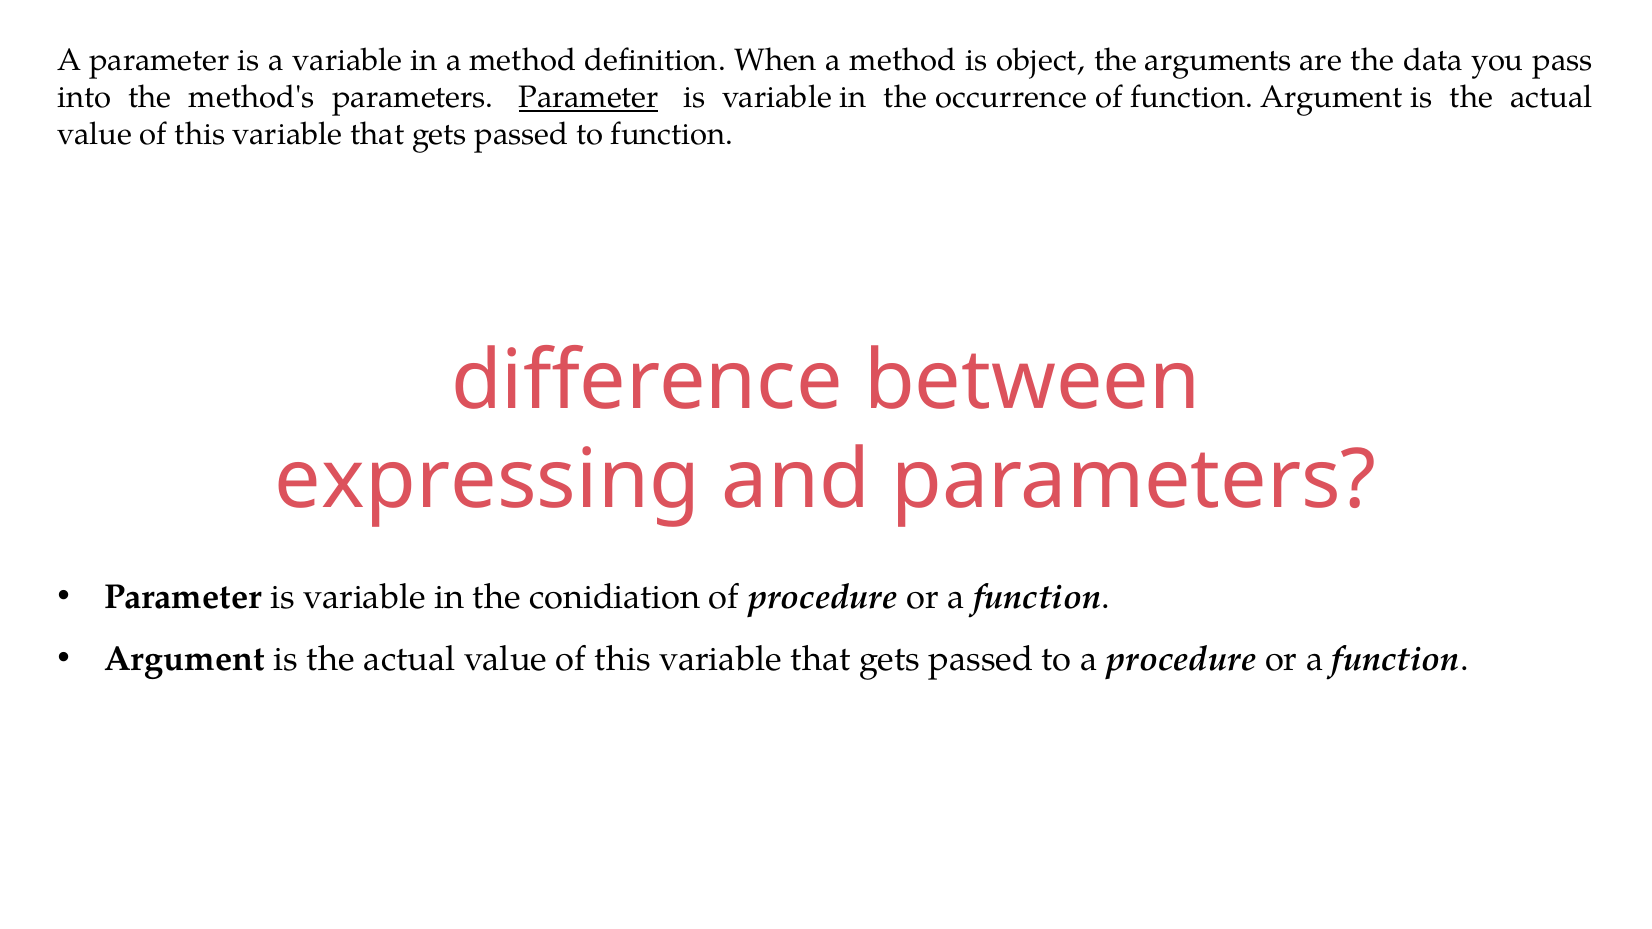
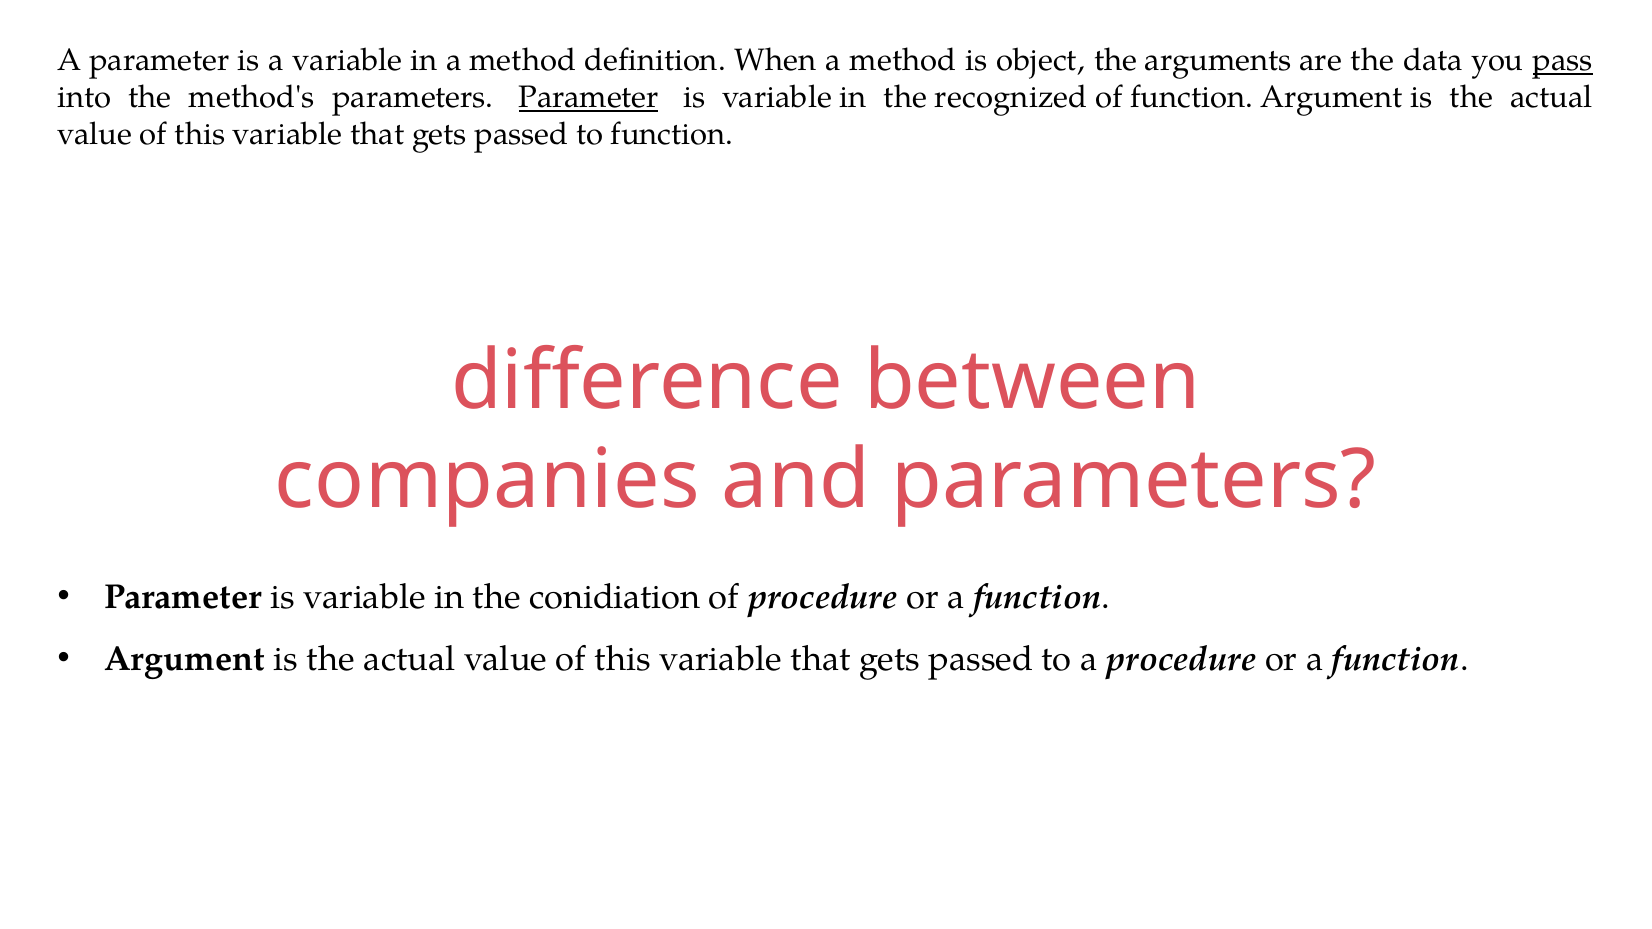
pass underline: none -> present
occurrence: occurrence -> recognized
expressing: expressing -> companies
